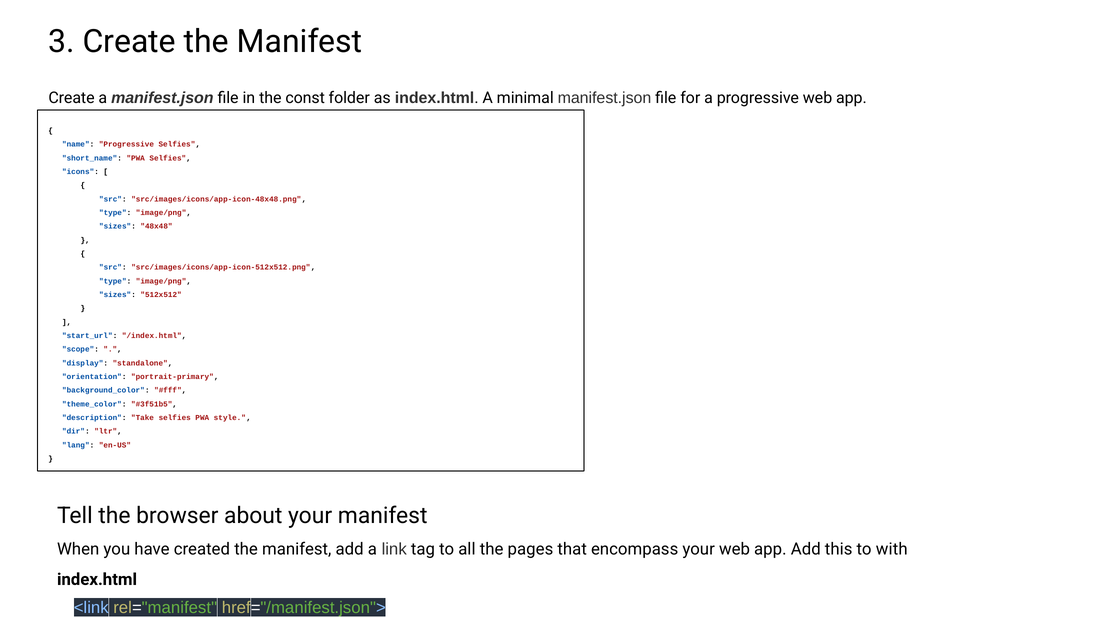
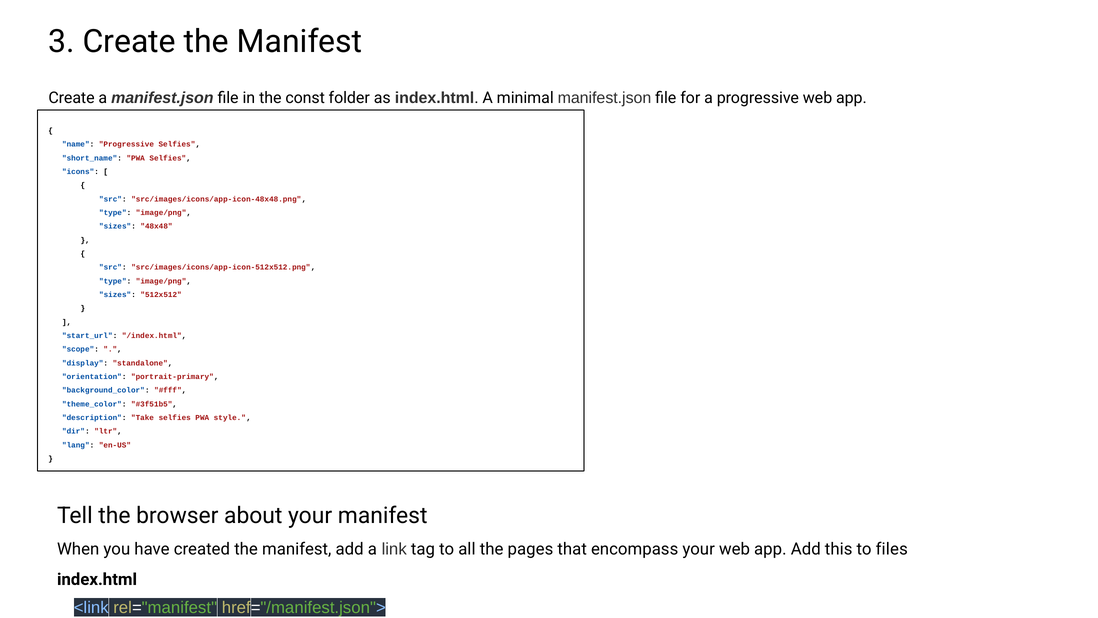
with: with -> files
